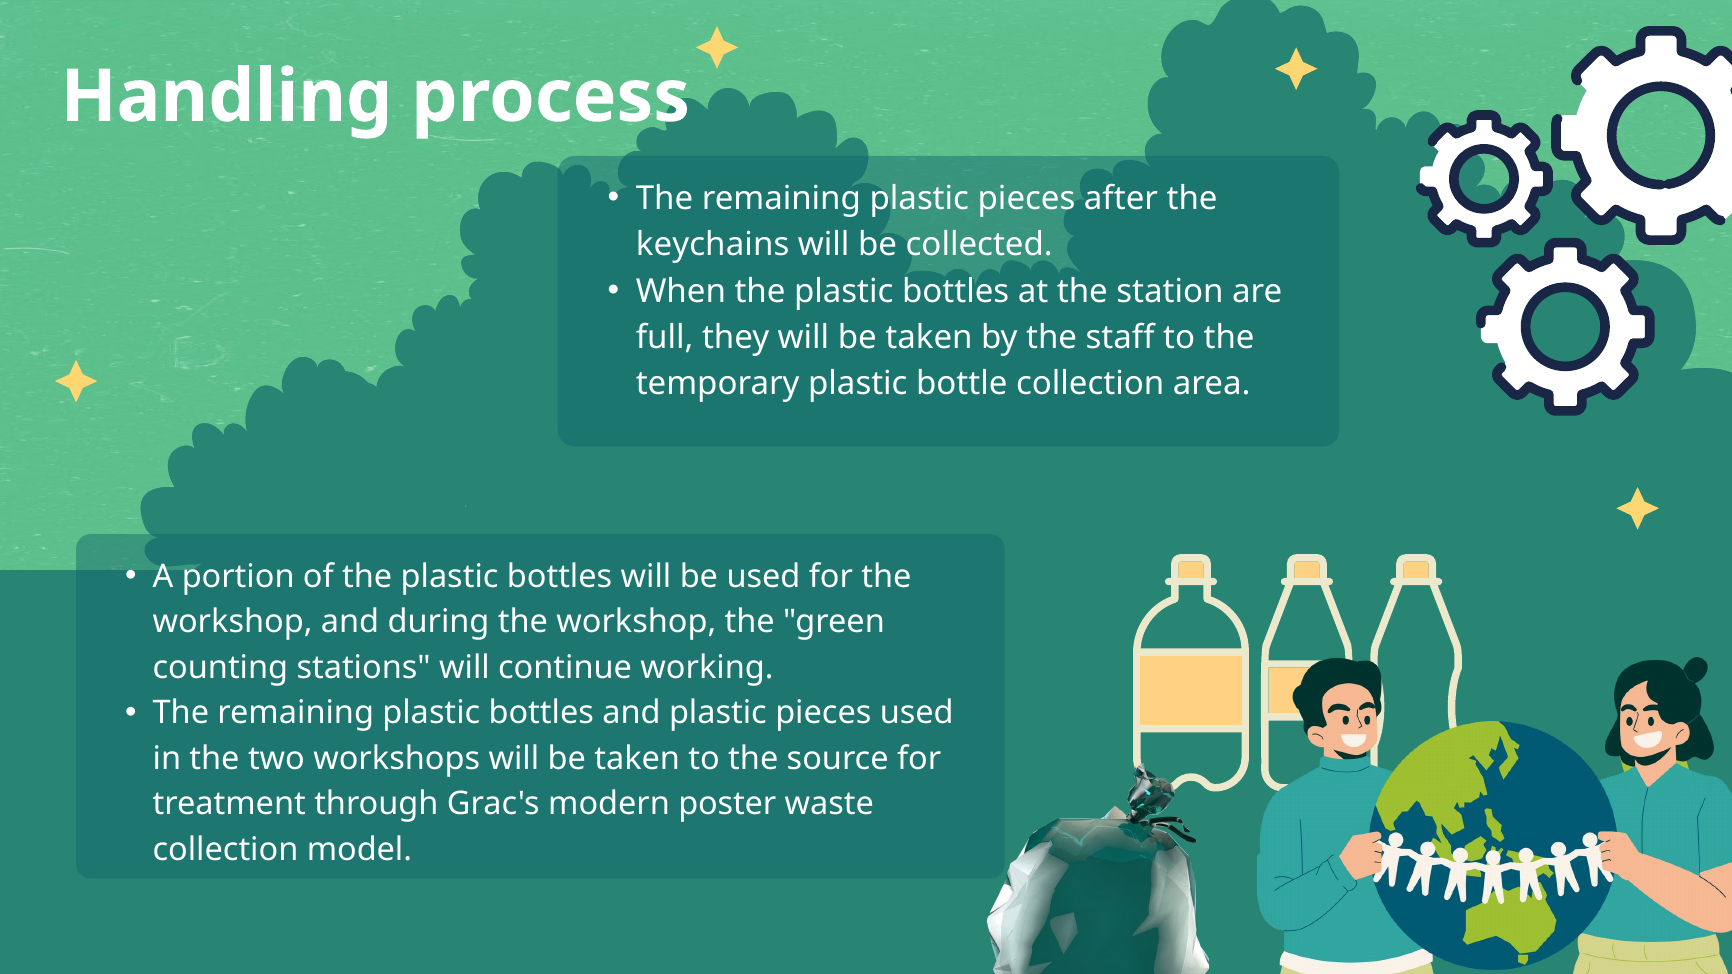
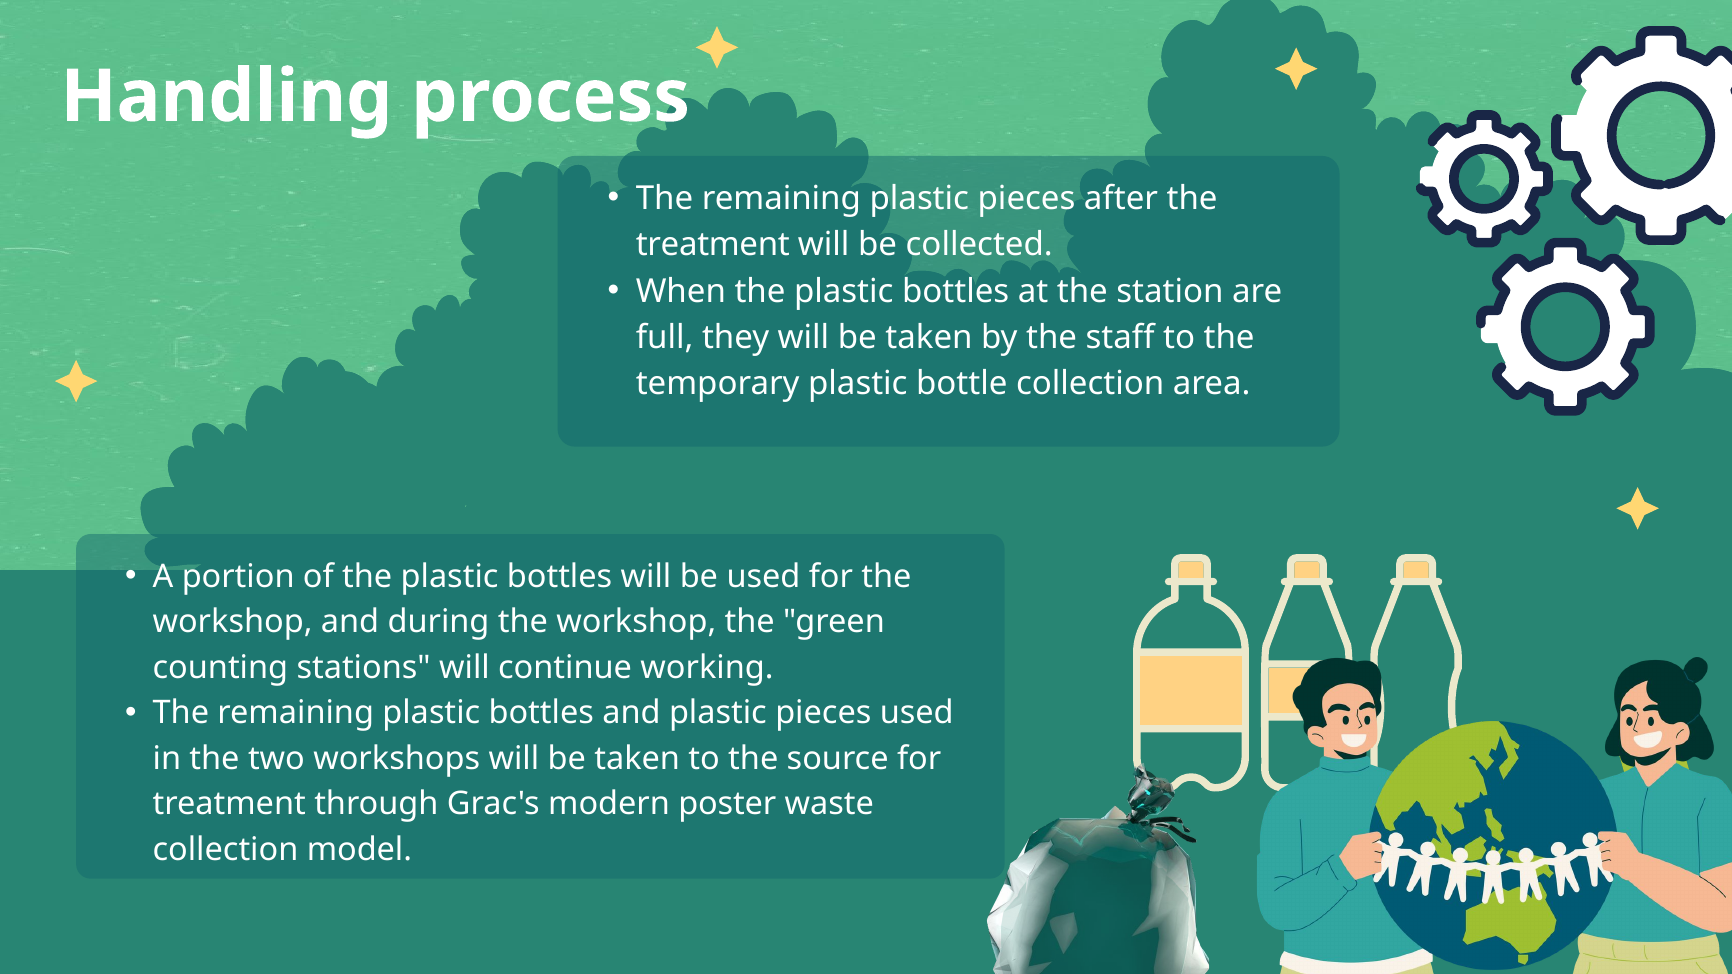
keychains at (713, 245): keychains -> treatment
